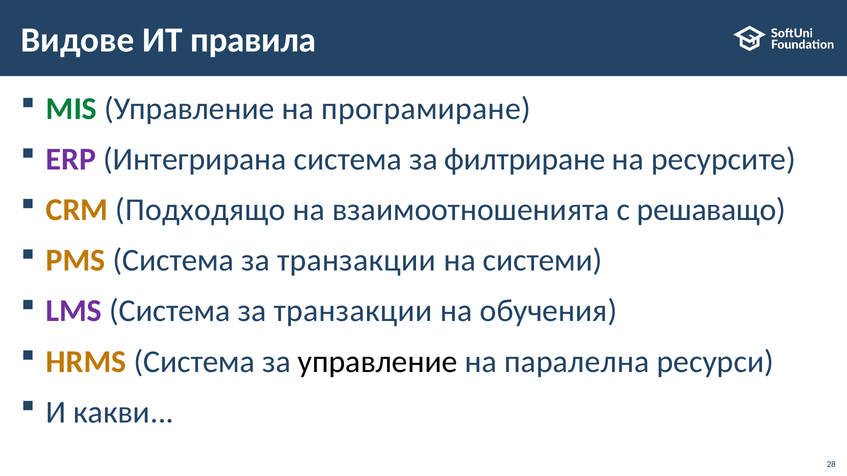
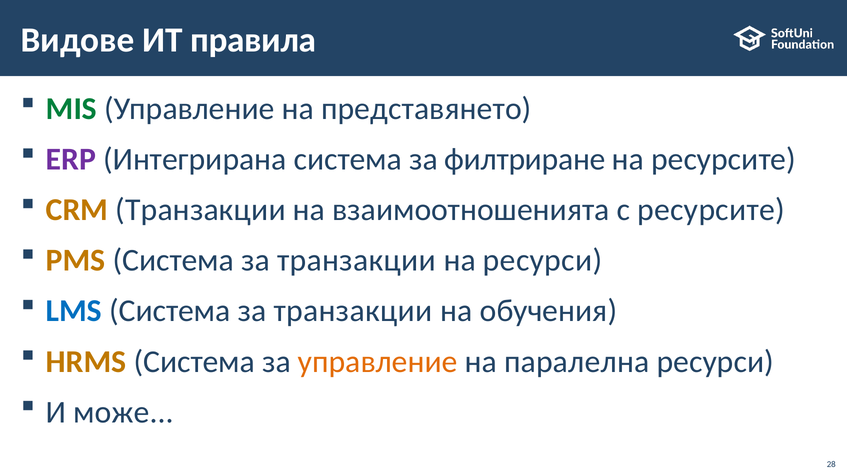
програмиране: програмиране -> представянето
CRM Подходящо: Подходящо -> Транзакции
с решаващо: решаващо -> ресурсите
на системи: системи -> ресурси
LMS colour: purple -> blue
управление at (378, 362) colour: black -> orange
какви: какви -> може
